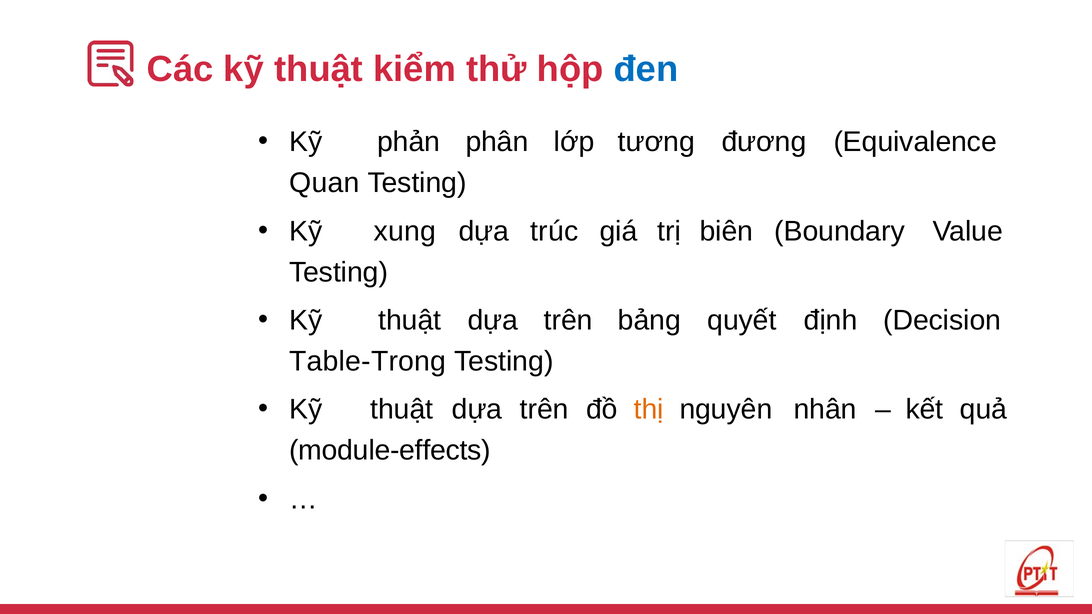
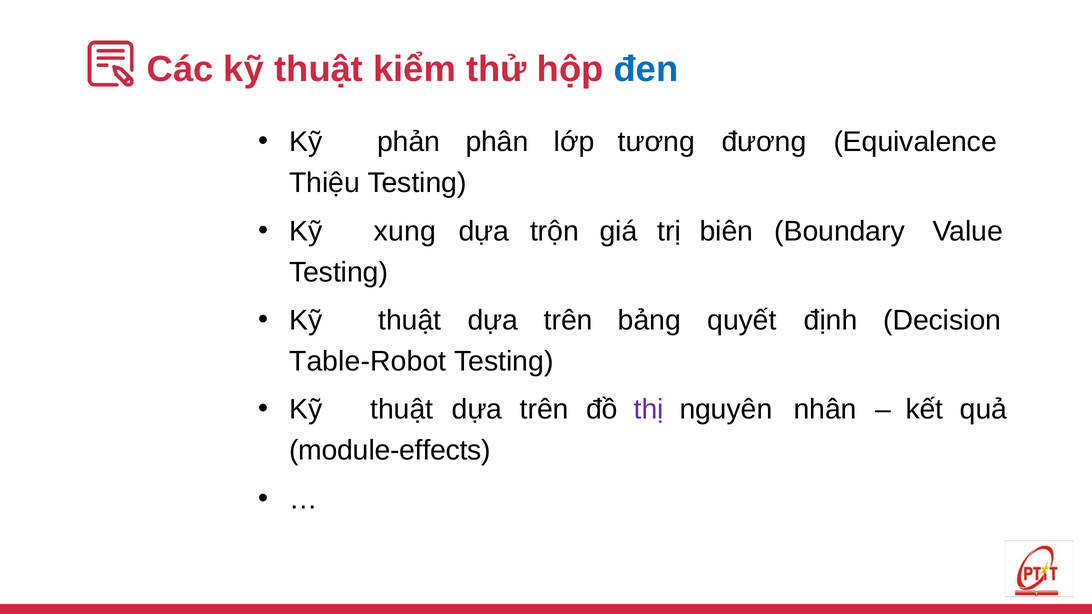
Quan: Quan -> Thiệu
trúc: trúc -> trộn
Table-Trong: Table-Trong -> Table-Robot
thị colour: orange -> purple
